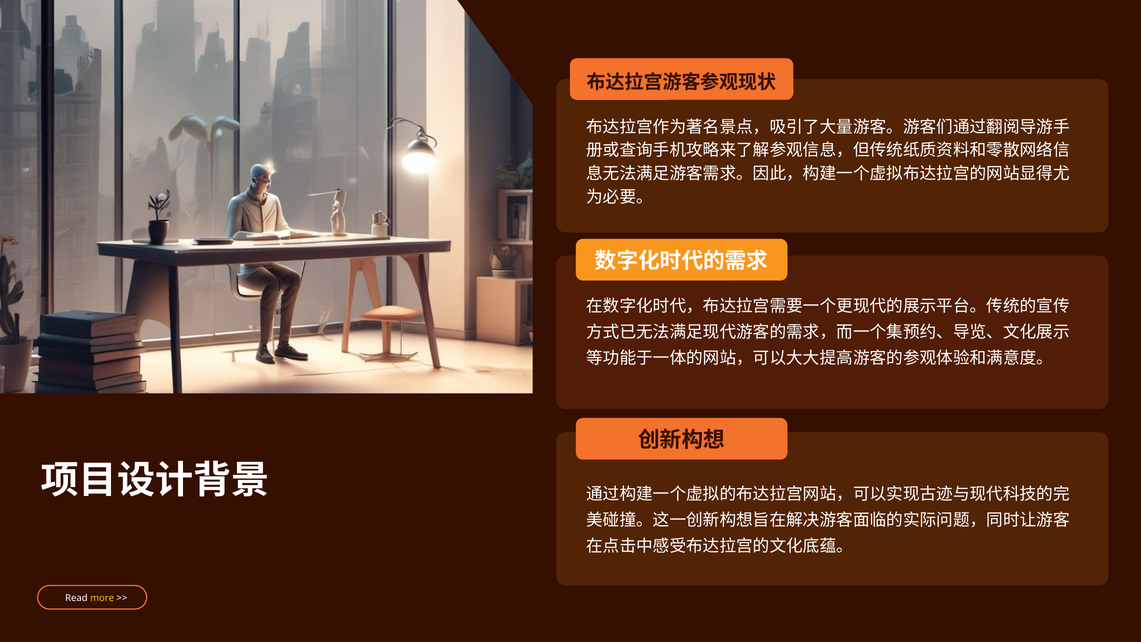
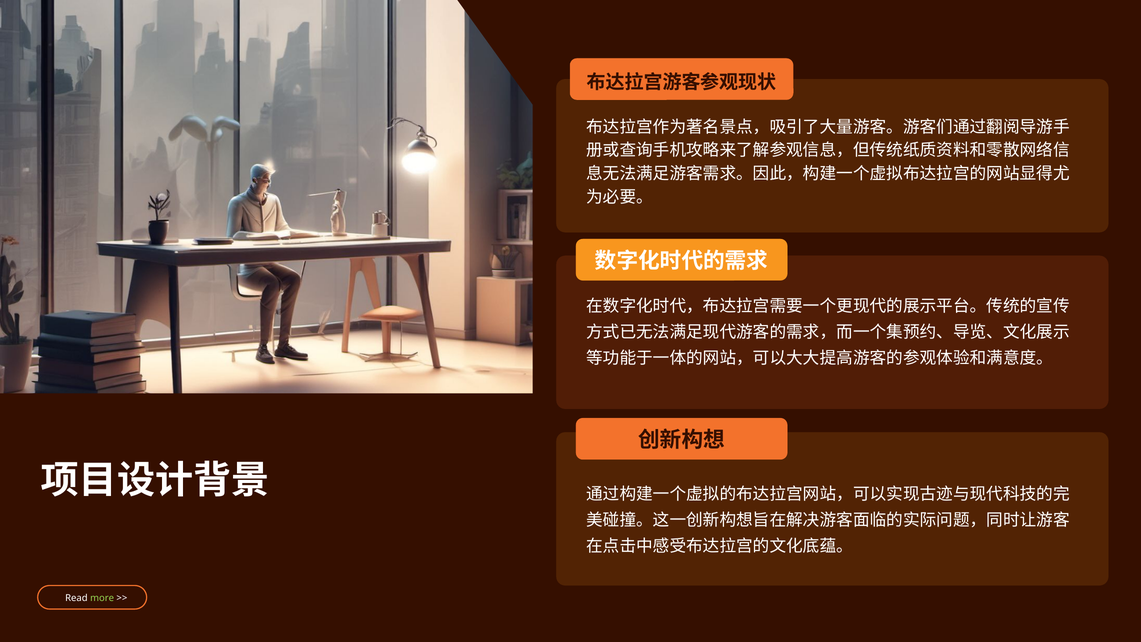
more colour: yellow -> light green
